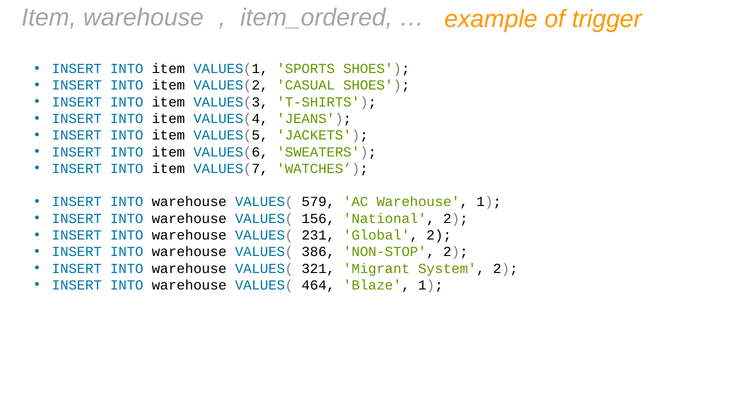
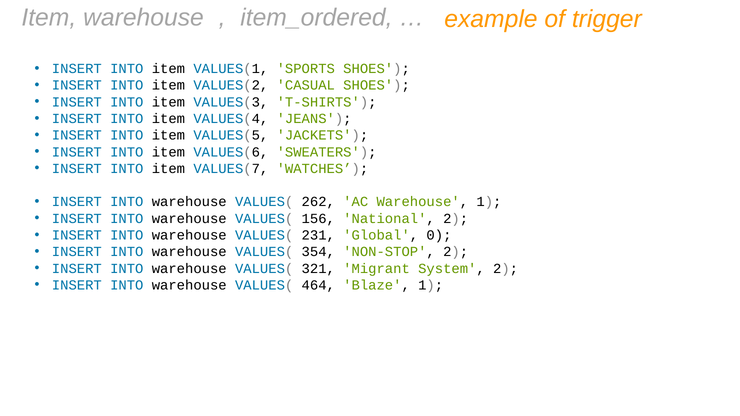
579: 579 -> 262
Global 2: 2 -> 0
386: 386 -> 354
